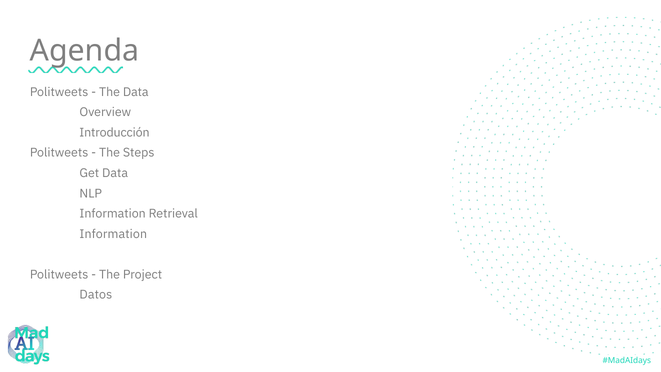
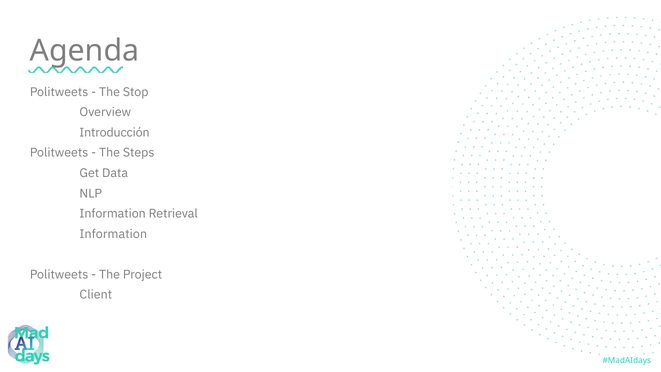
The Data: Data -> Stop
Datos: Datos -> Client
